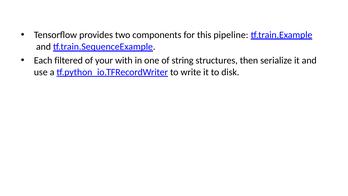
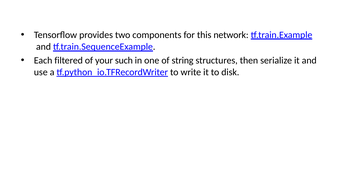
pipeline: pipeline -> network
with: with -> such
